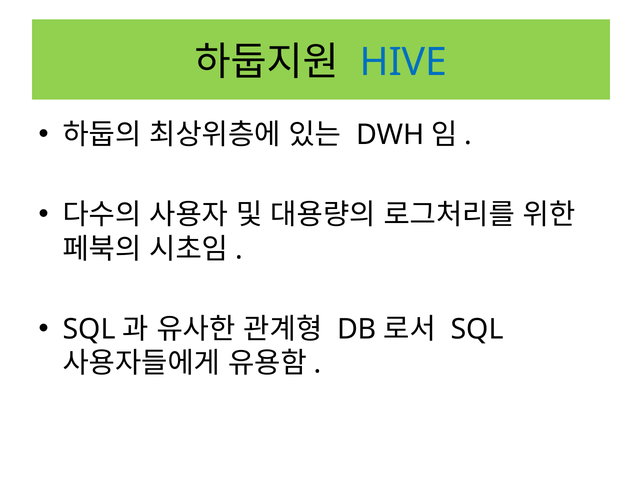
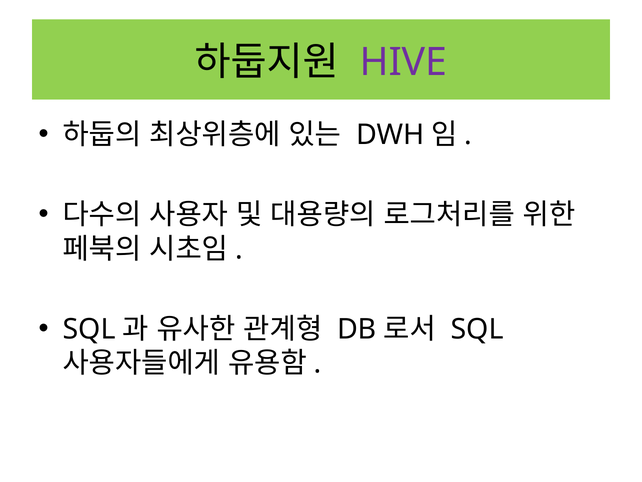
HIVE colour: blue -> purple
